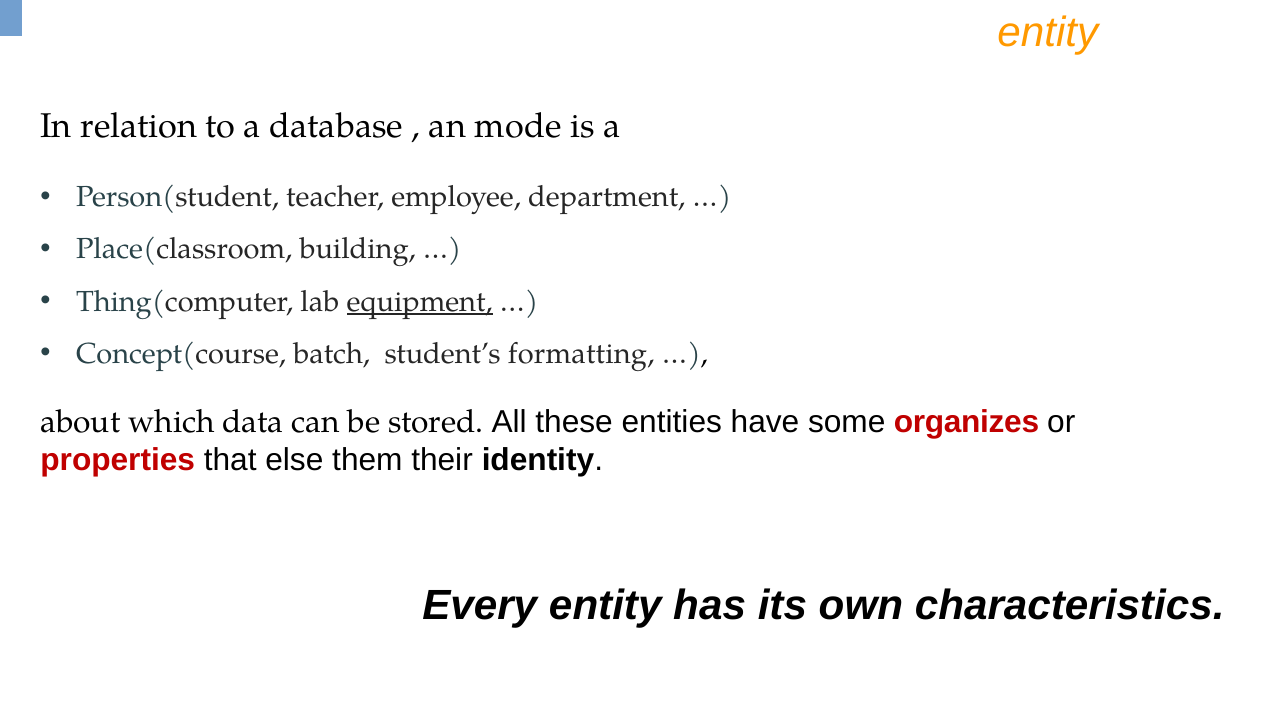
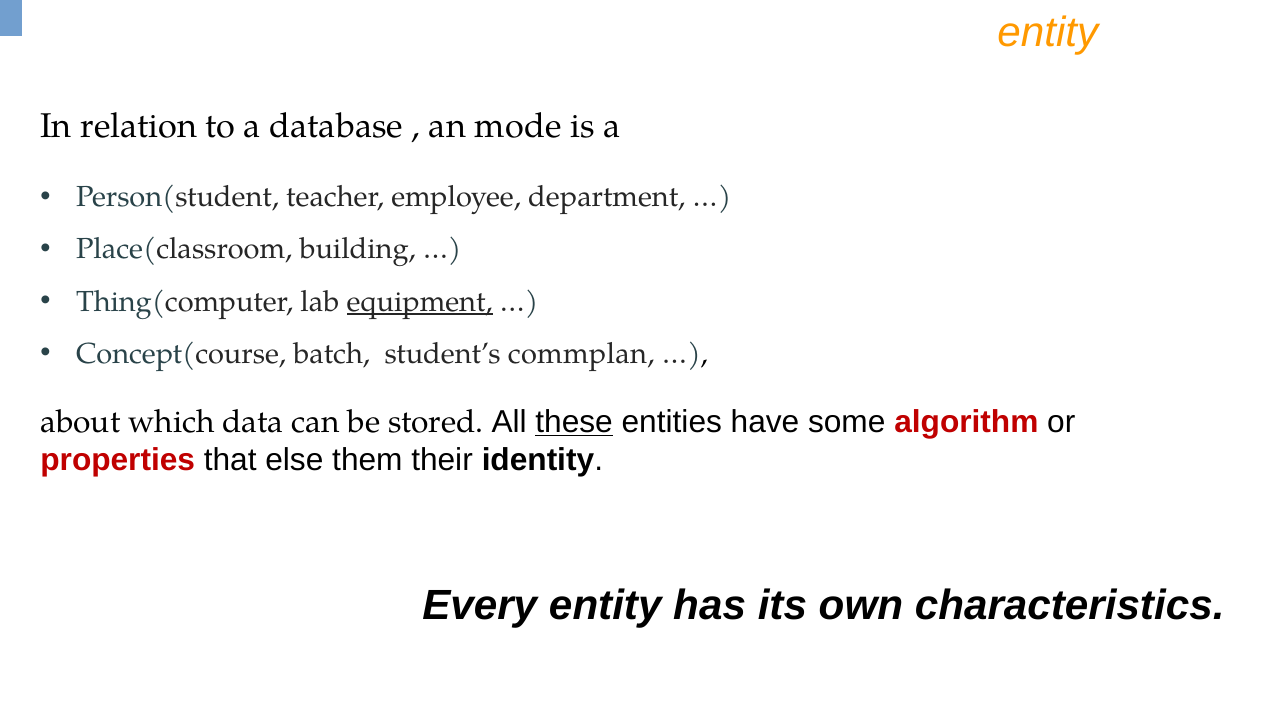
formatting: formatting -> commplan
these underline: none -> present
organizes: organizes -> algorithm
